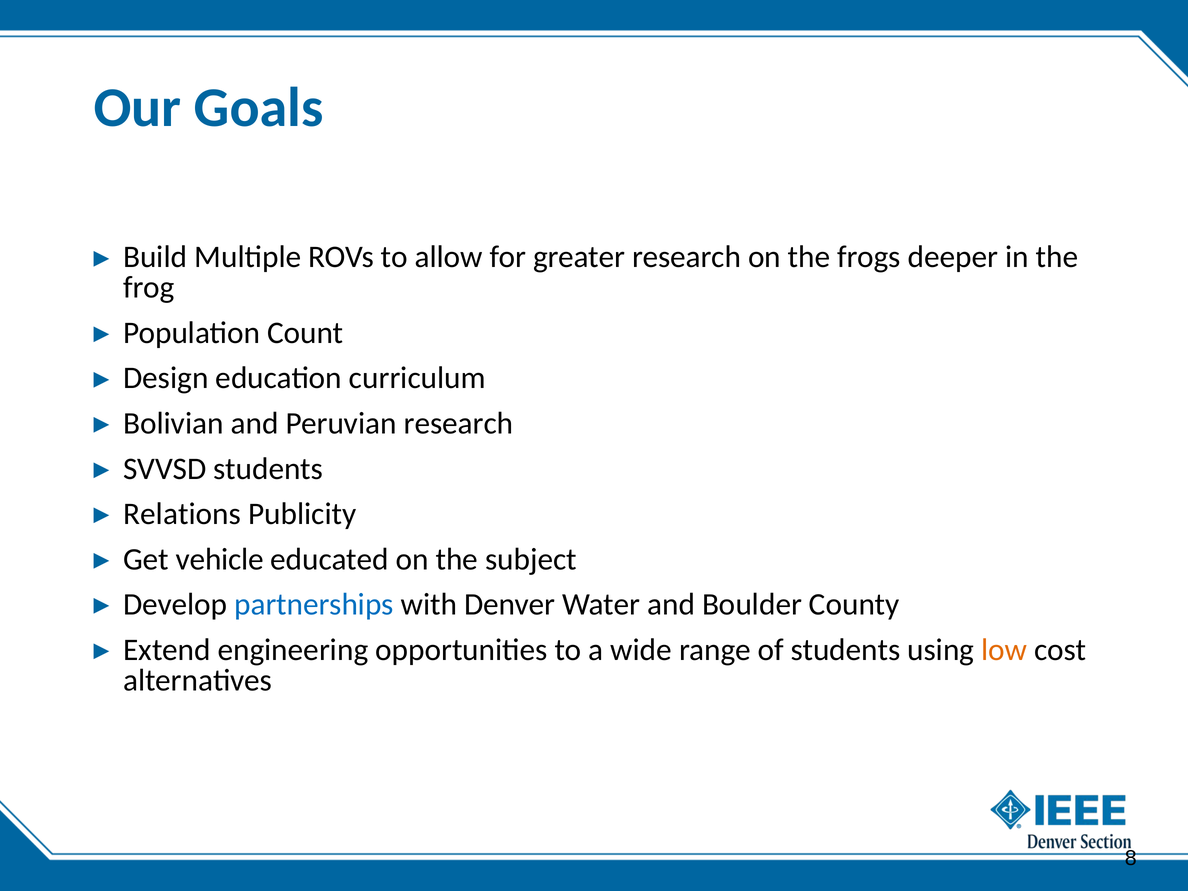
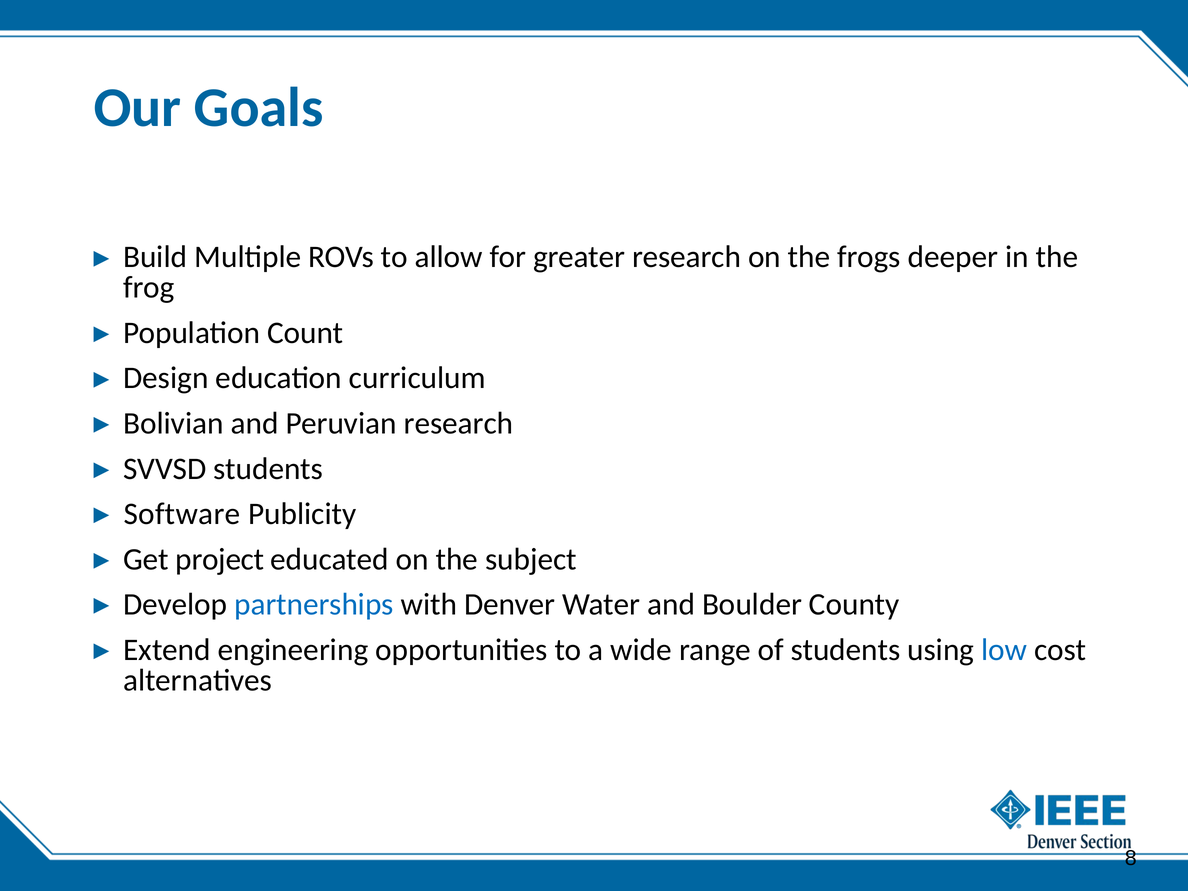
Relations: Relations -> Software
vehicle: vehicle -> project
low colour: orange -> blue
